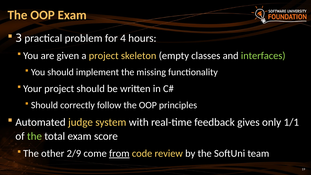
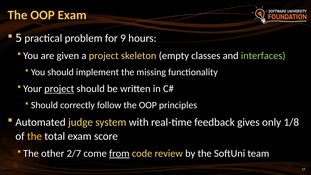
3: 3 -> 5
4: 4 -> 9
project at (59, 89) underline: none -> present
1/1: 1/1 -> 1/8
the at (34, 136) colour: light green -> yellow
2/9: 2/9 -> 2/7
